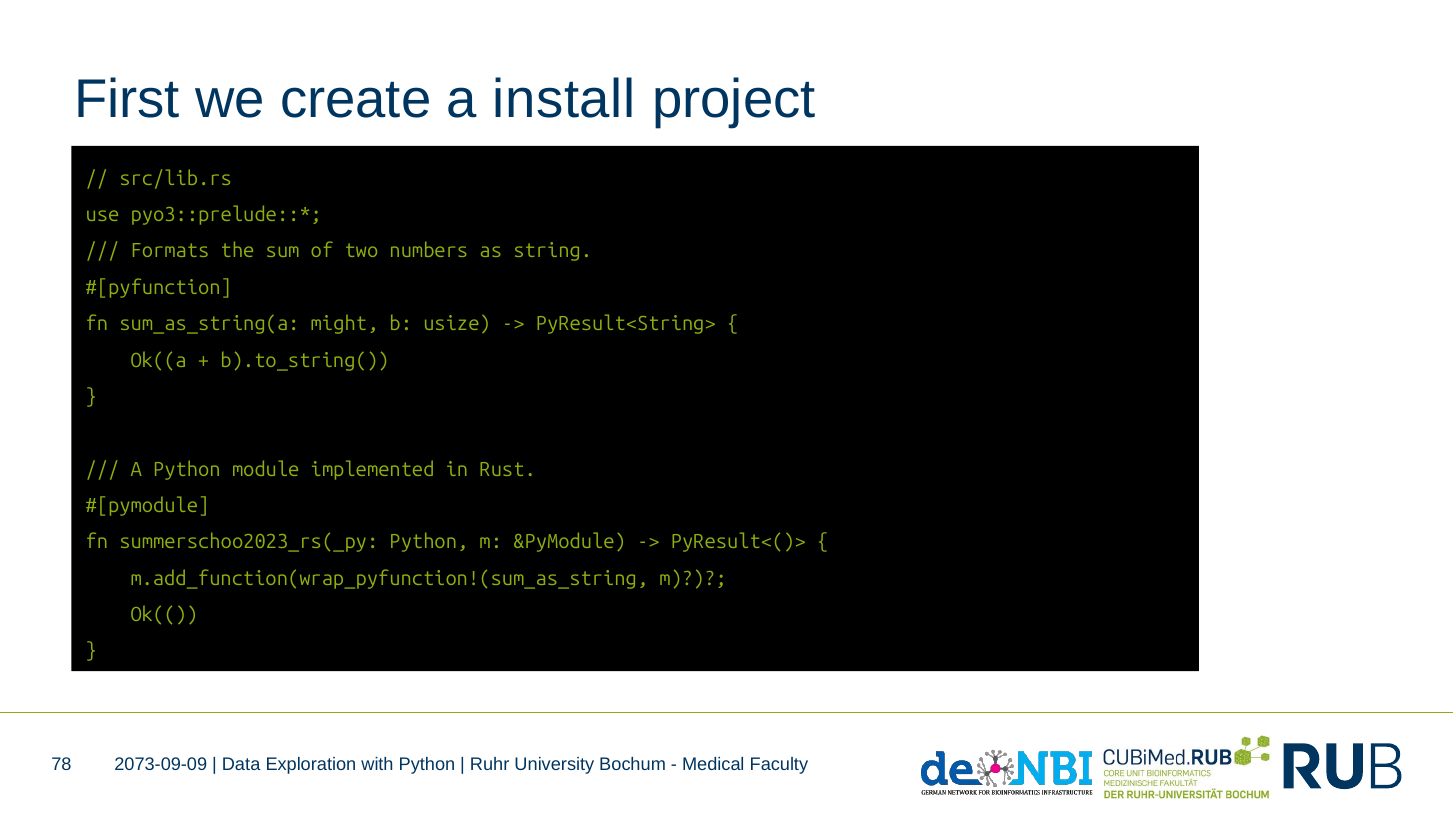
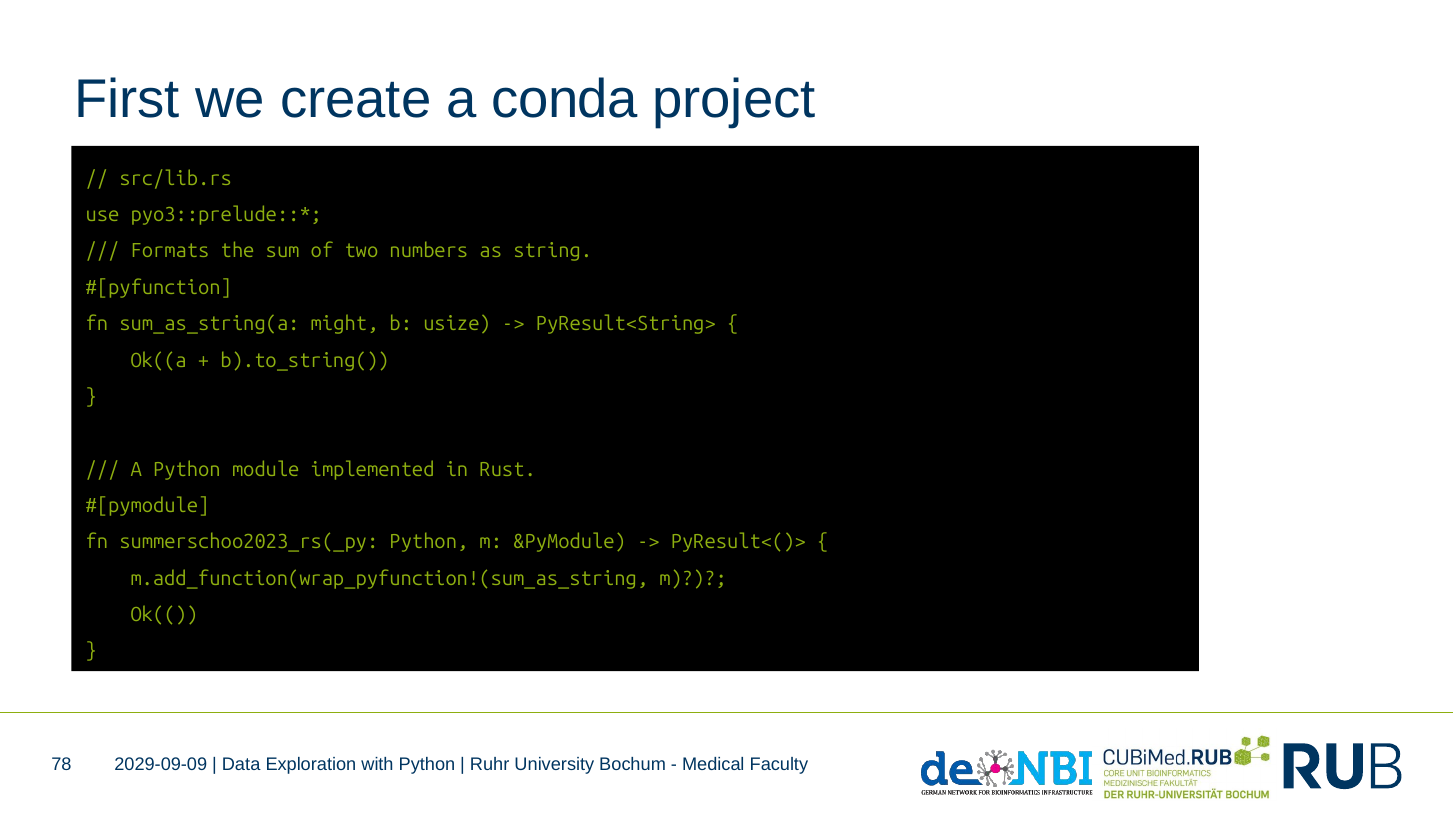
install: install -> conda
2073-09-09: 2073-09-09 -> 2029-09-09
